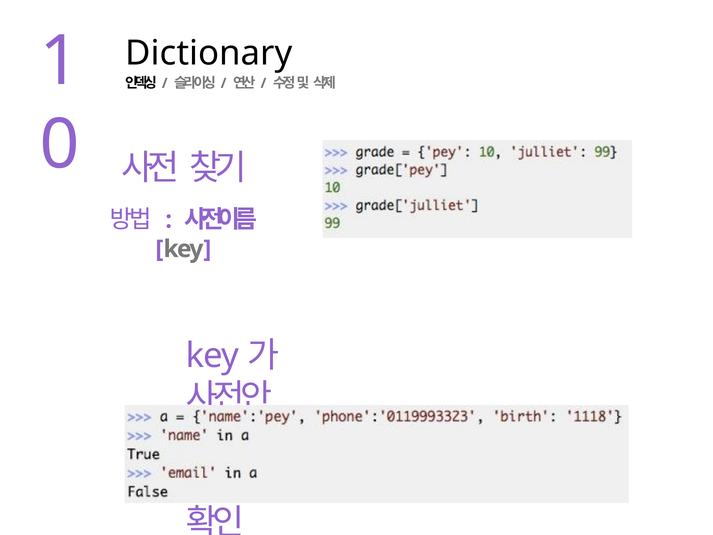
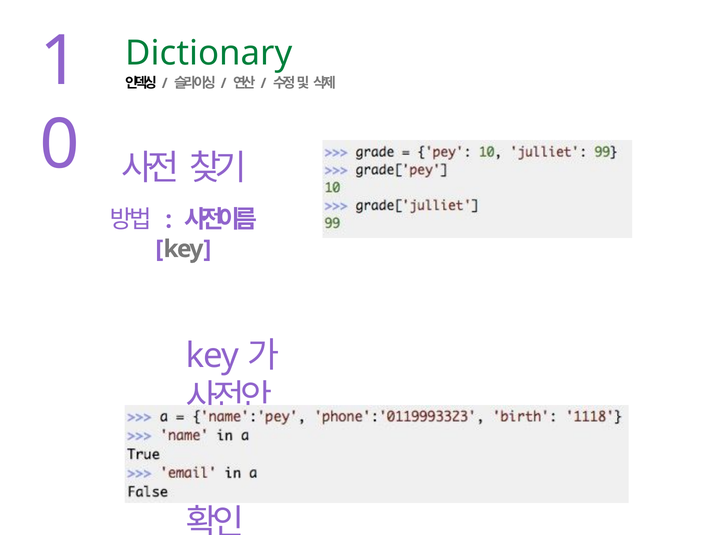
Dictionary colour: black -> green
